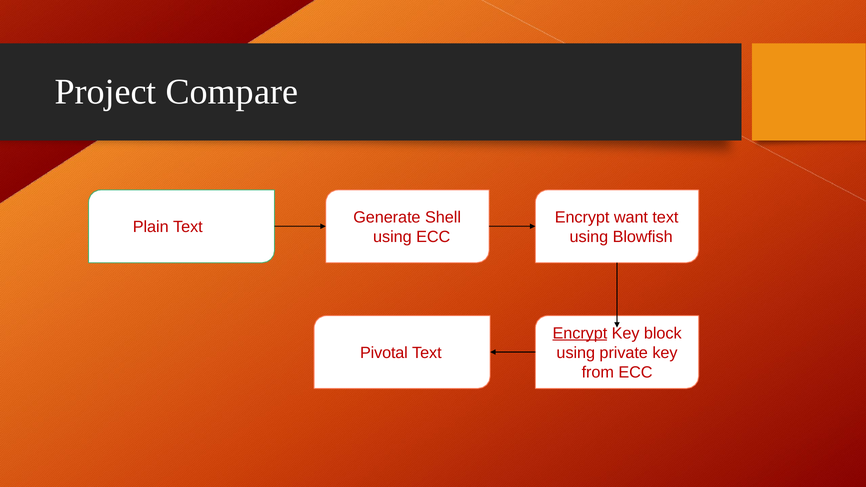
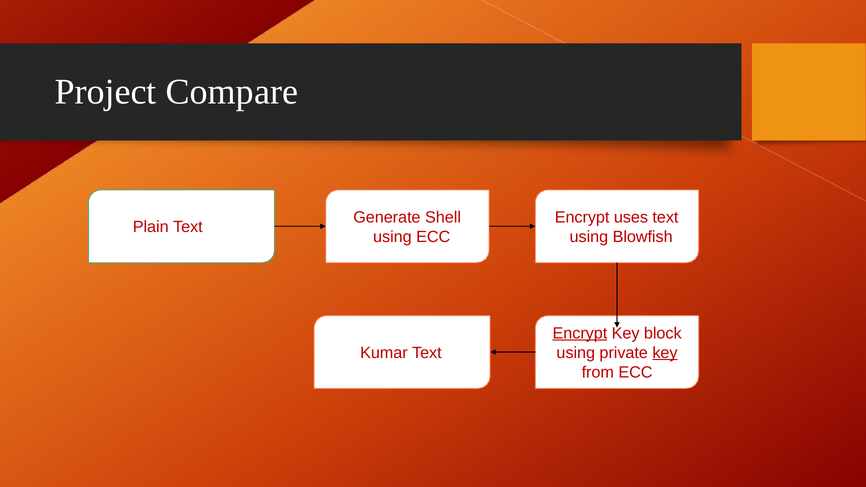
want: want -> uses
Pivotal: Pivotal -> Kumar
key at (665, 353) underline: none -> present
